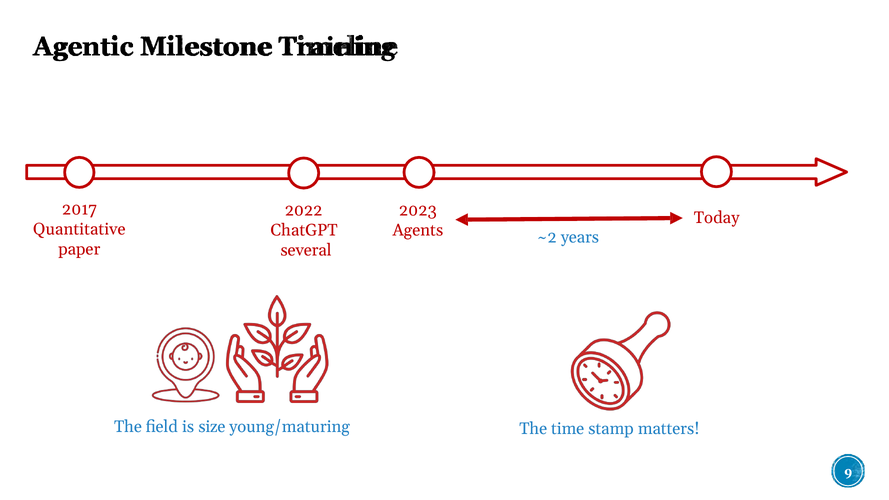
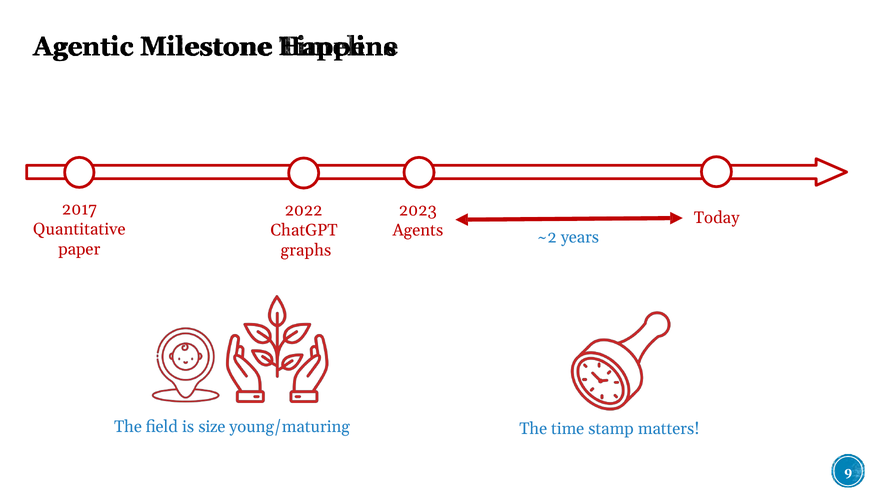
Training: Training -> Happens
several: several -> graphs
